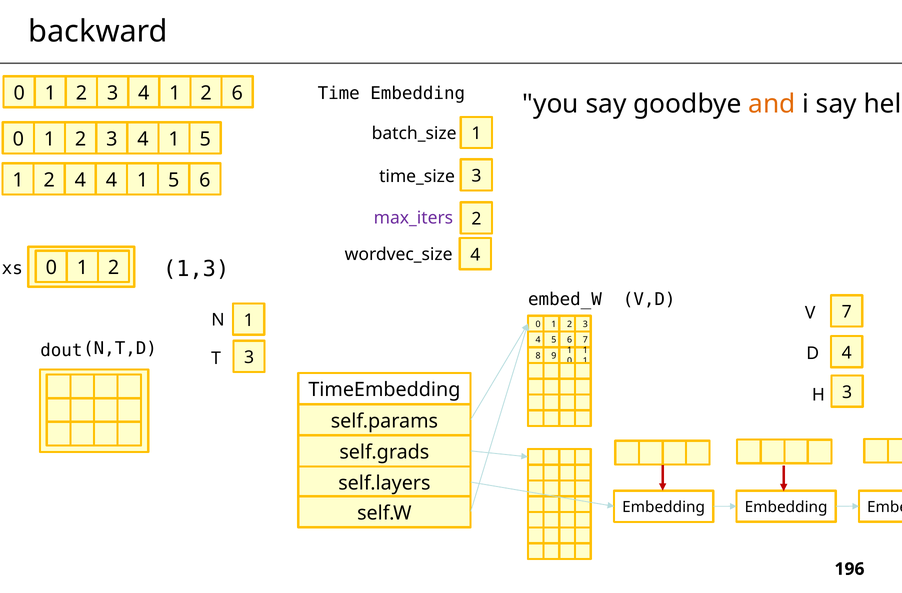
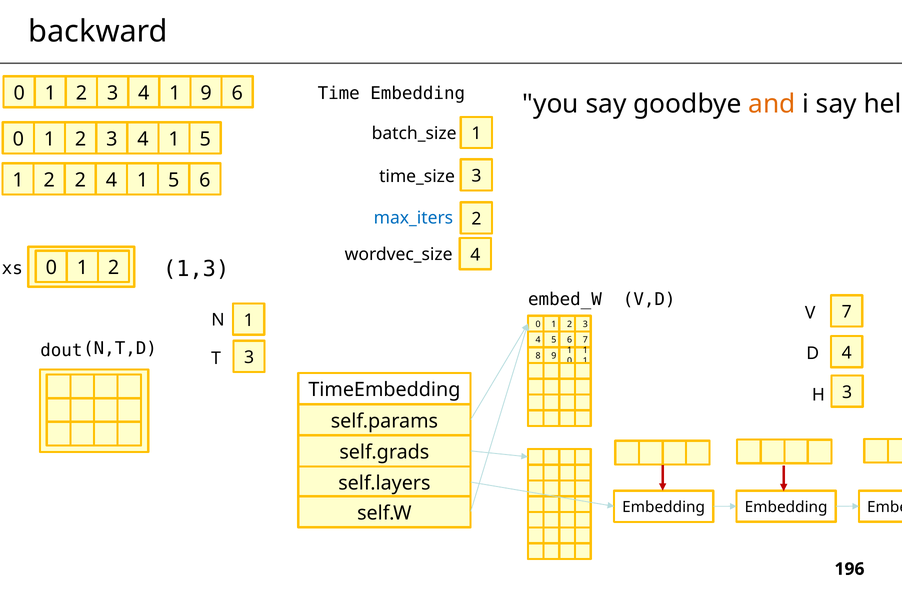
4 1 2: 2 -> 9
2 4: 4 -> 2
max_iters colour: purple -> blue
